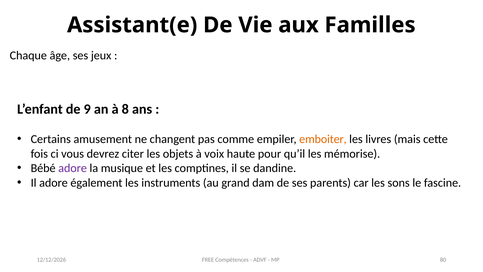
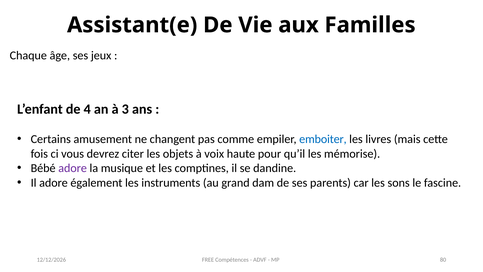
9: 9 -> 4
8: 8 -> 3
emboiter colour: orange -> blue
